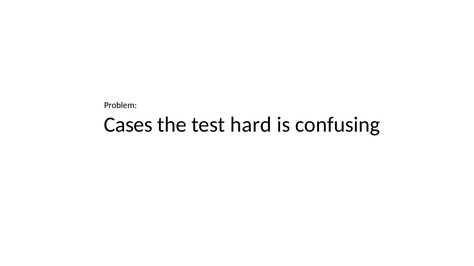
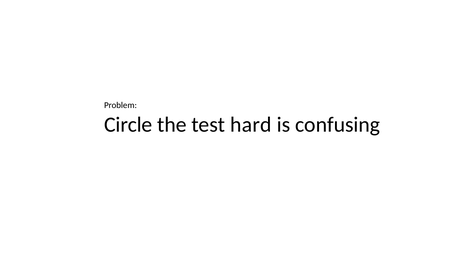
Cases: Cases -> Circle
